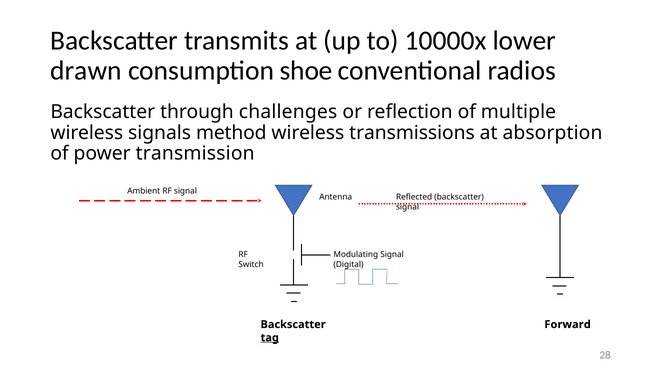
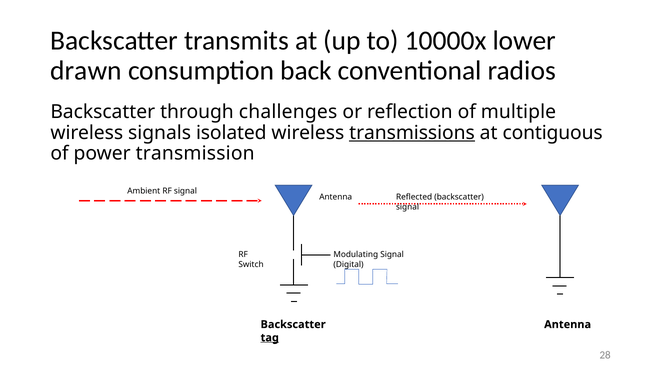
shoe: shoe -> back
method: method -> isolated
transmissions underline: none -> present
absorption: absorption -> contiguous
Forward at (568, 324): Forward -> Antenna
